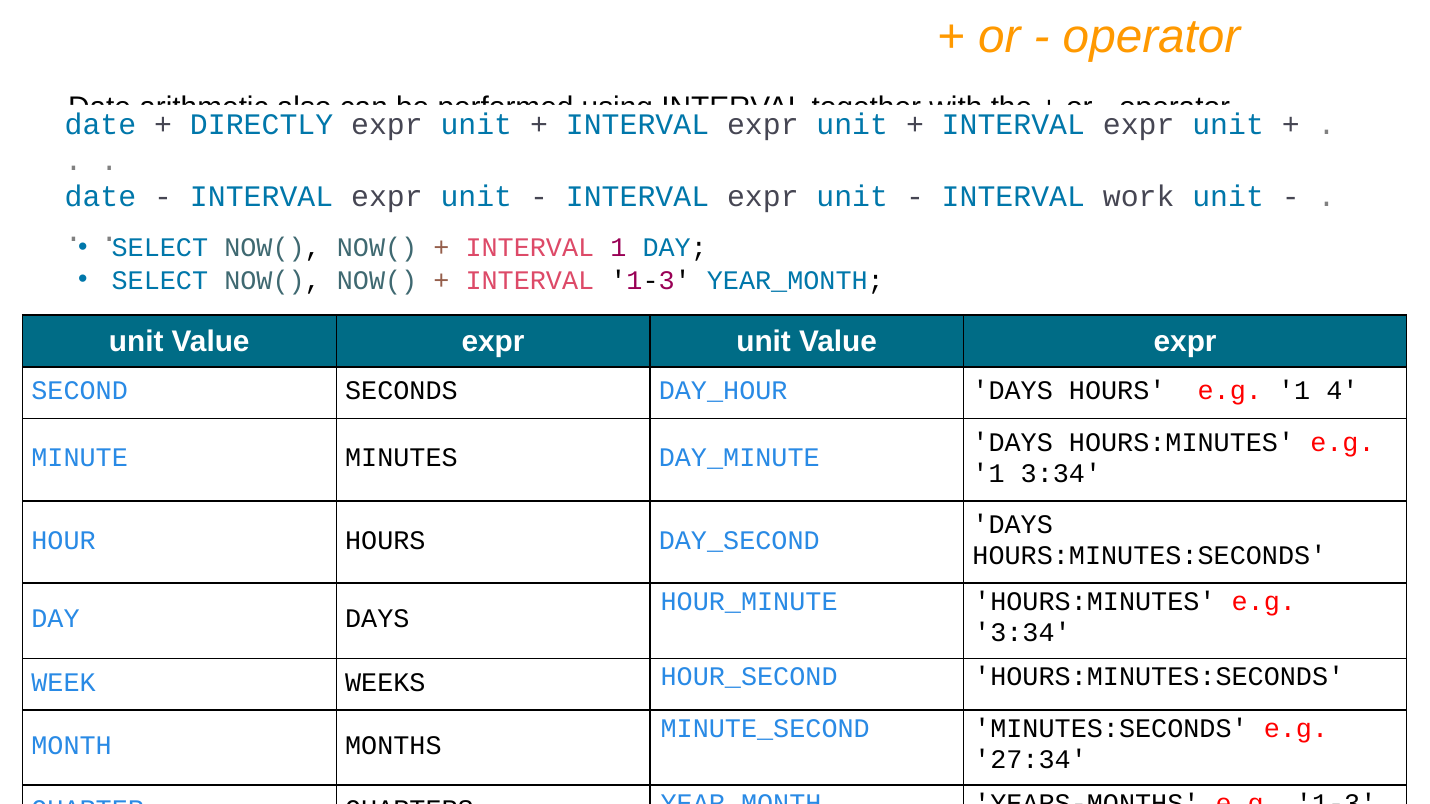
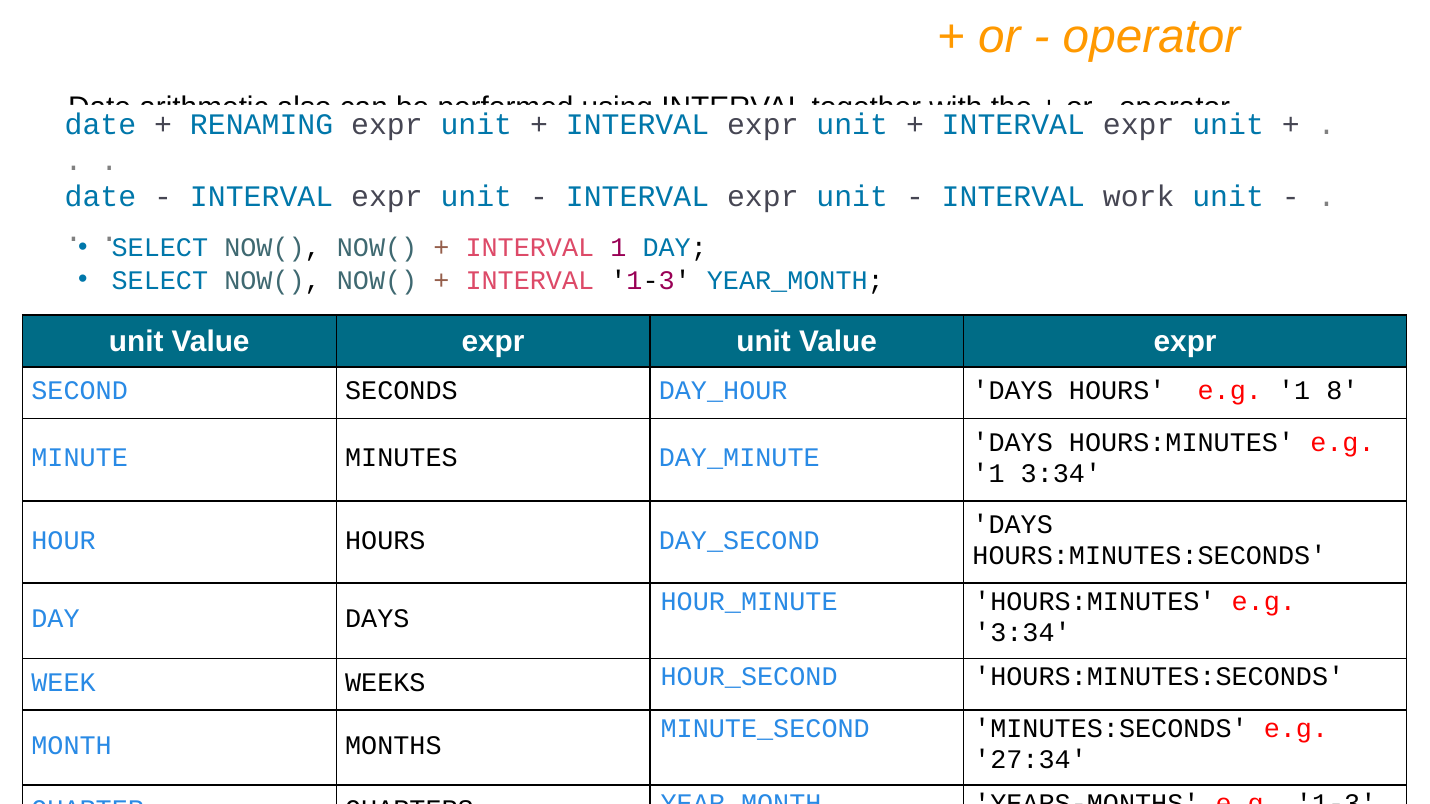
DIRECTLY: DIRECTLY -> RENAMING
4: 4 -> 8
